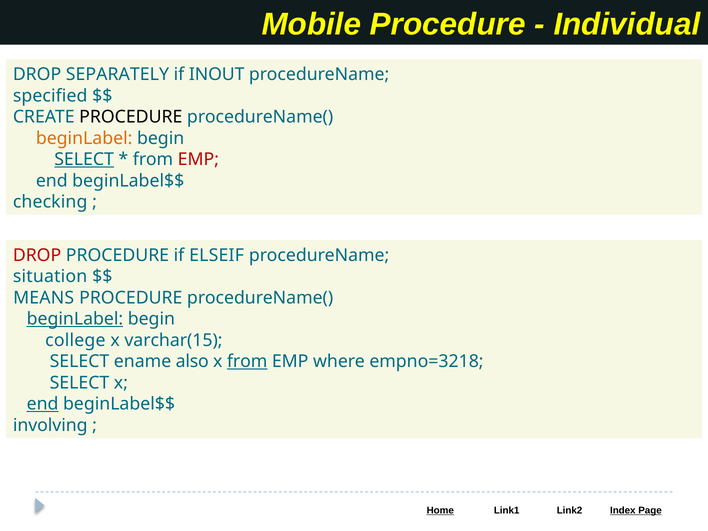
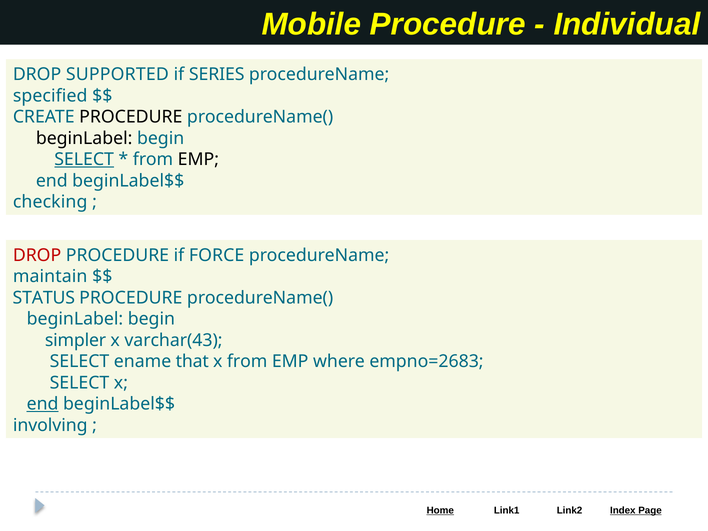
SEPARATELY: SEPARATELY -> SUPPORTED
INOUT: INOUT -> SERIES
beginLabel at (84, 138) colour: orange -> black
EMP at (198, 160) colour: red -> black
ELSEIF: ELSEIF -> FORCE
situation: situation -> maintain
MEANS: MEANS -> STATUS
beginLabel at (75, 319) underline: present -> none
college: college -> simpler
varchar(15: varchar(15 -> varchar(43
also: also -> that
from at (247, 361) underline: present -> none
empno=3218: empno=3218 -> empno=2683
